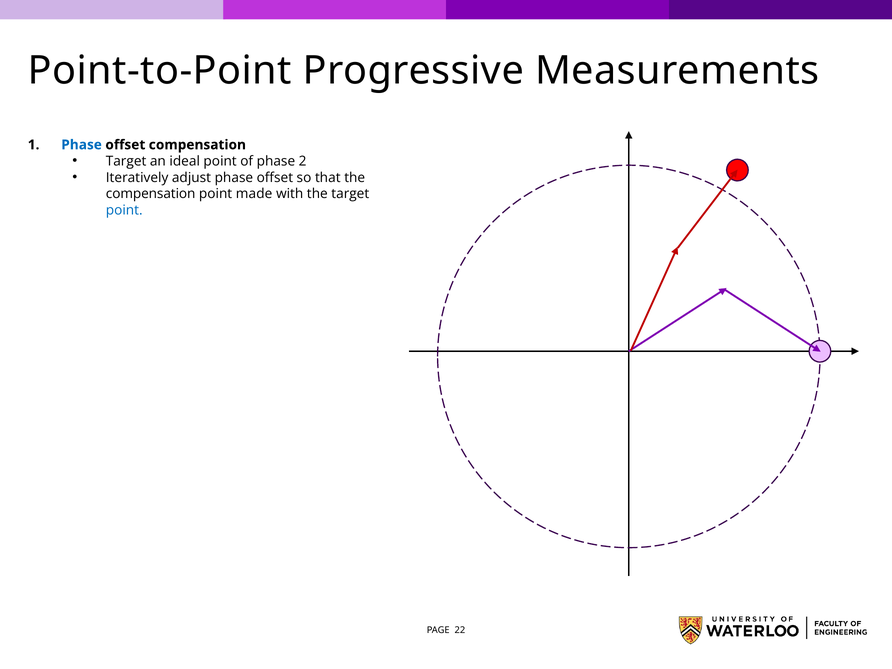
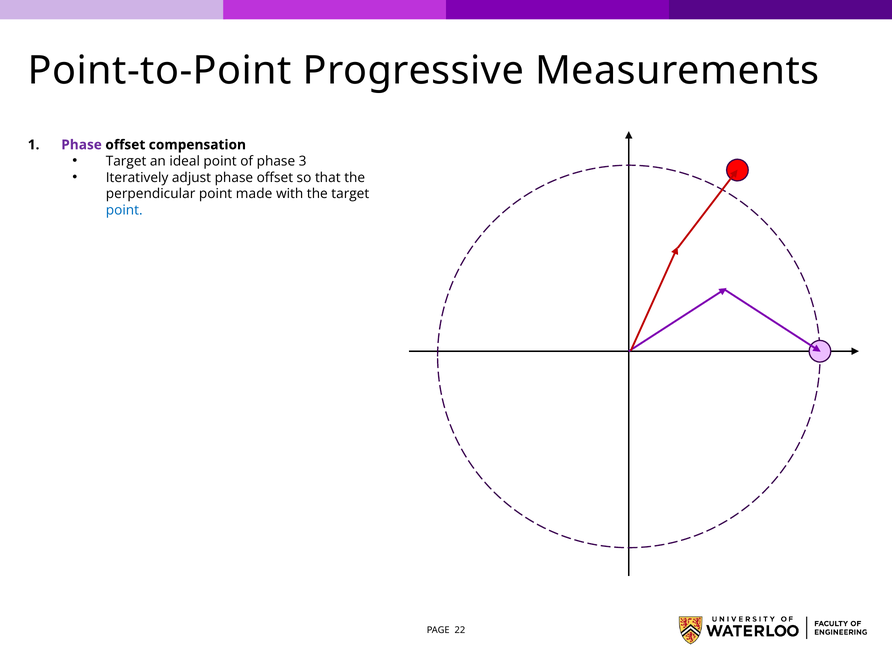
Phase at (82, 145) colour: blue -> purple
2: 2 -> 3
compensation at (151, 194): compensation -> perpendicular
